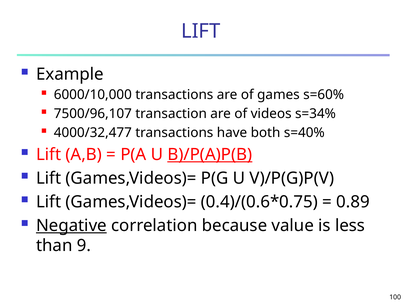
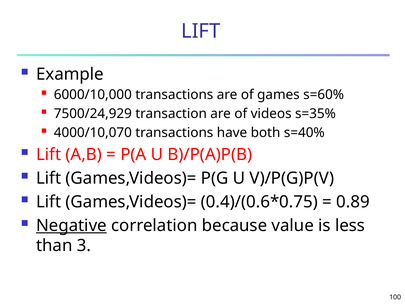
7500/96,107: 7500/96,107 -> 7500/24,929
s=34%: s=34% -> s=35%
4000/32,477: 4000/32,477 -> 4000/10,070
B)/P(A)P(B underline: present -> none
9: 9 -> 3
